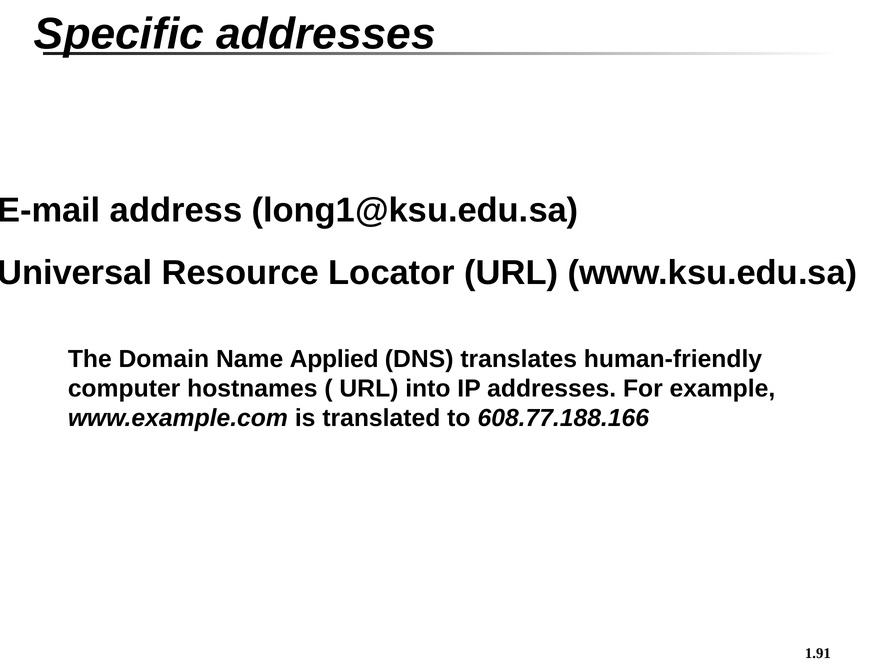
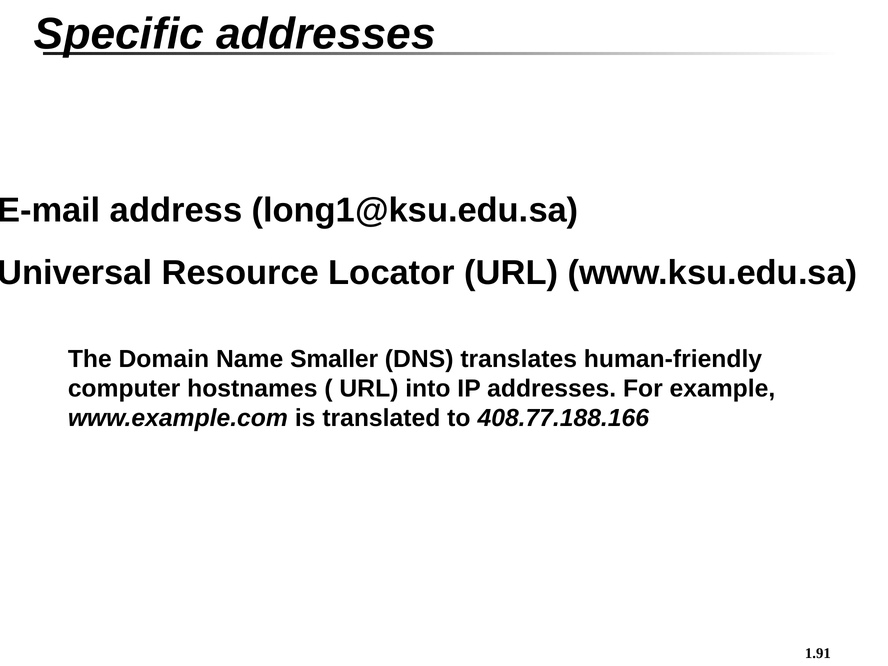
Applied: Applied -> Smaller
608.77.188.166: 608.77.188.166 -> 408.77.188.166
